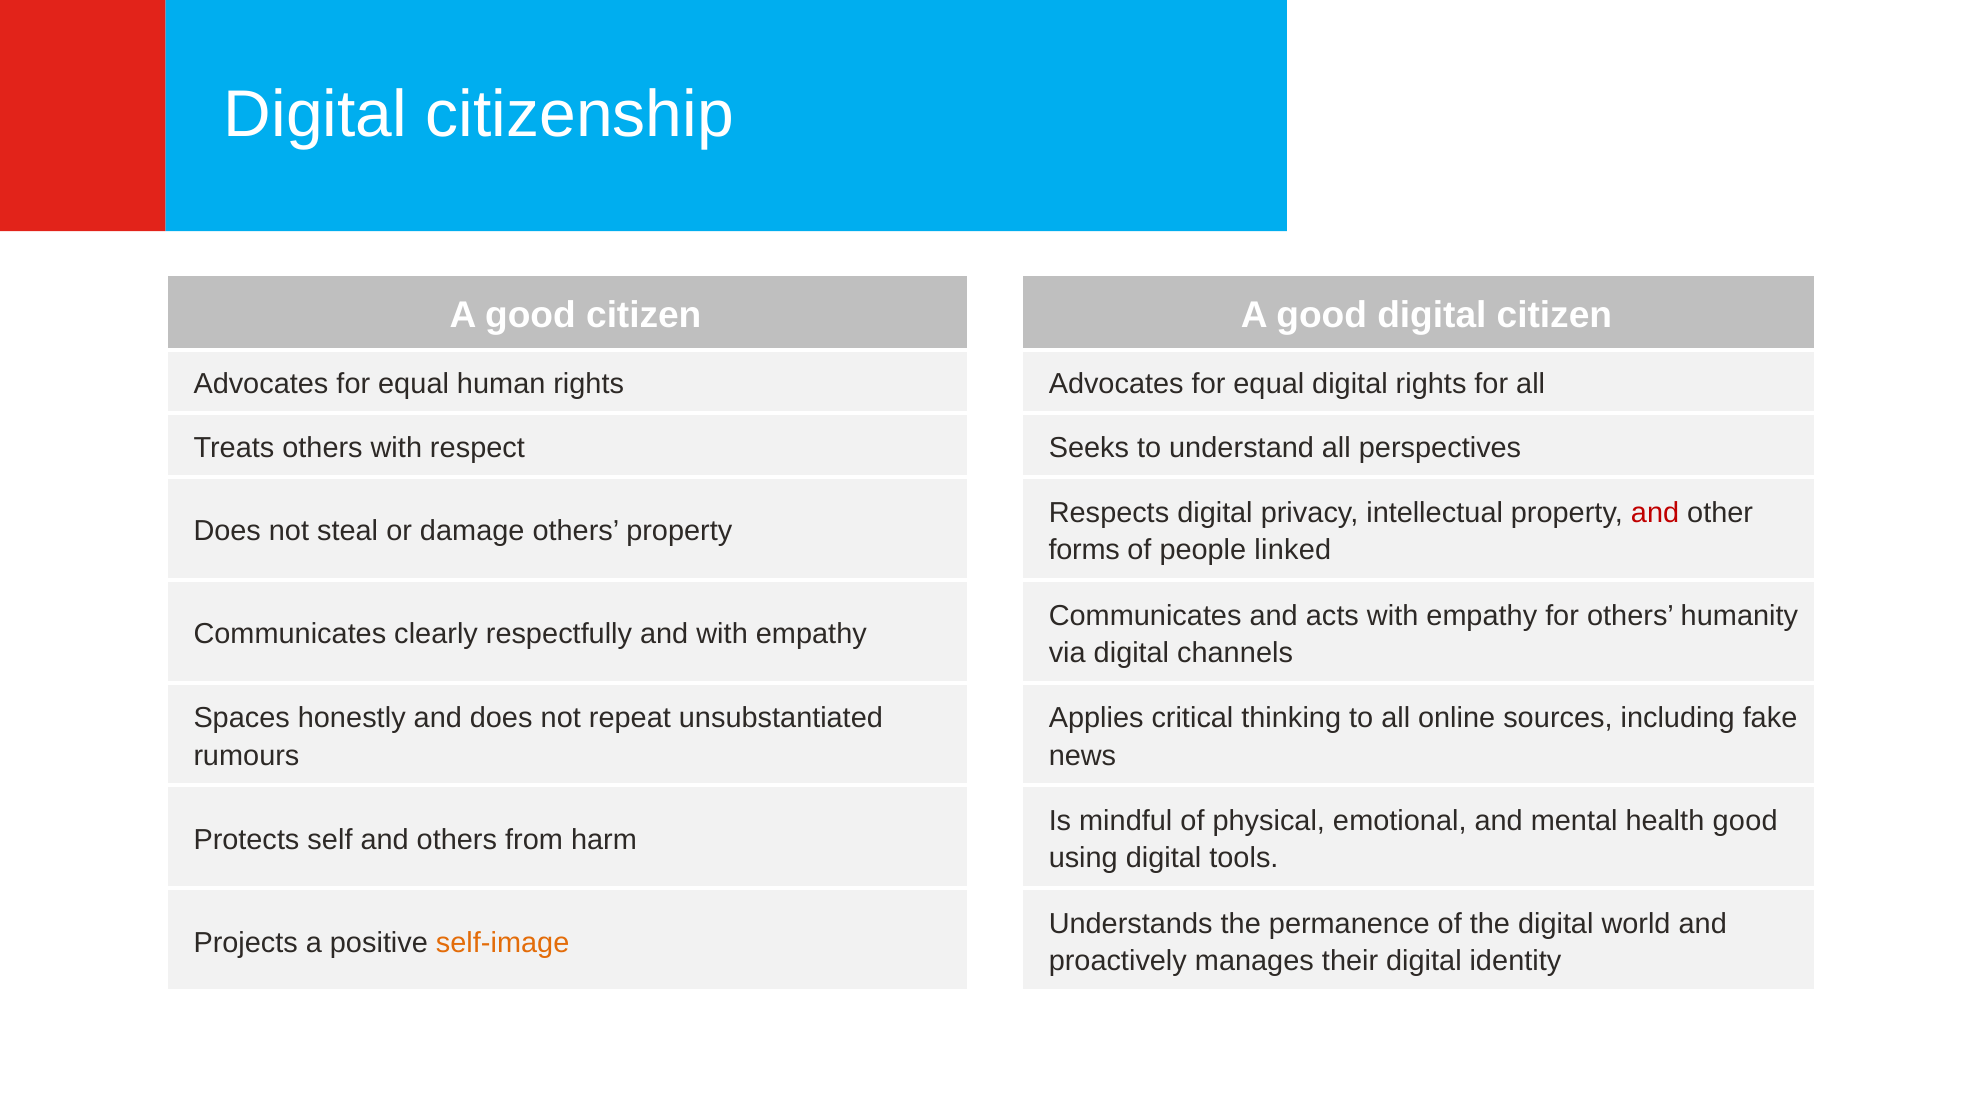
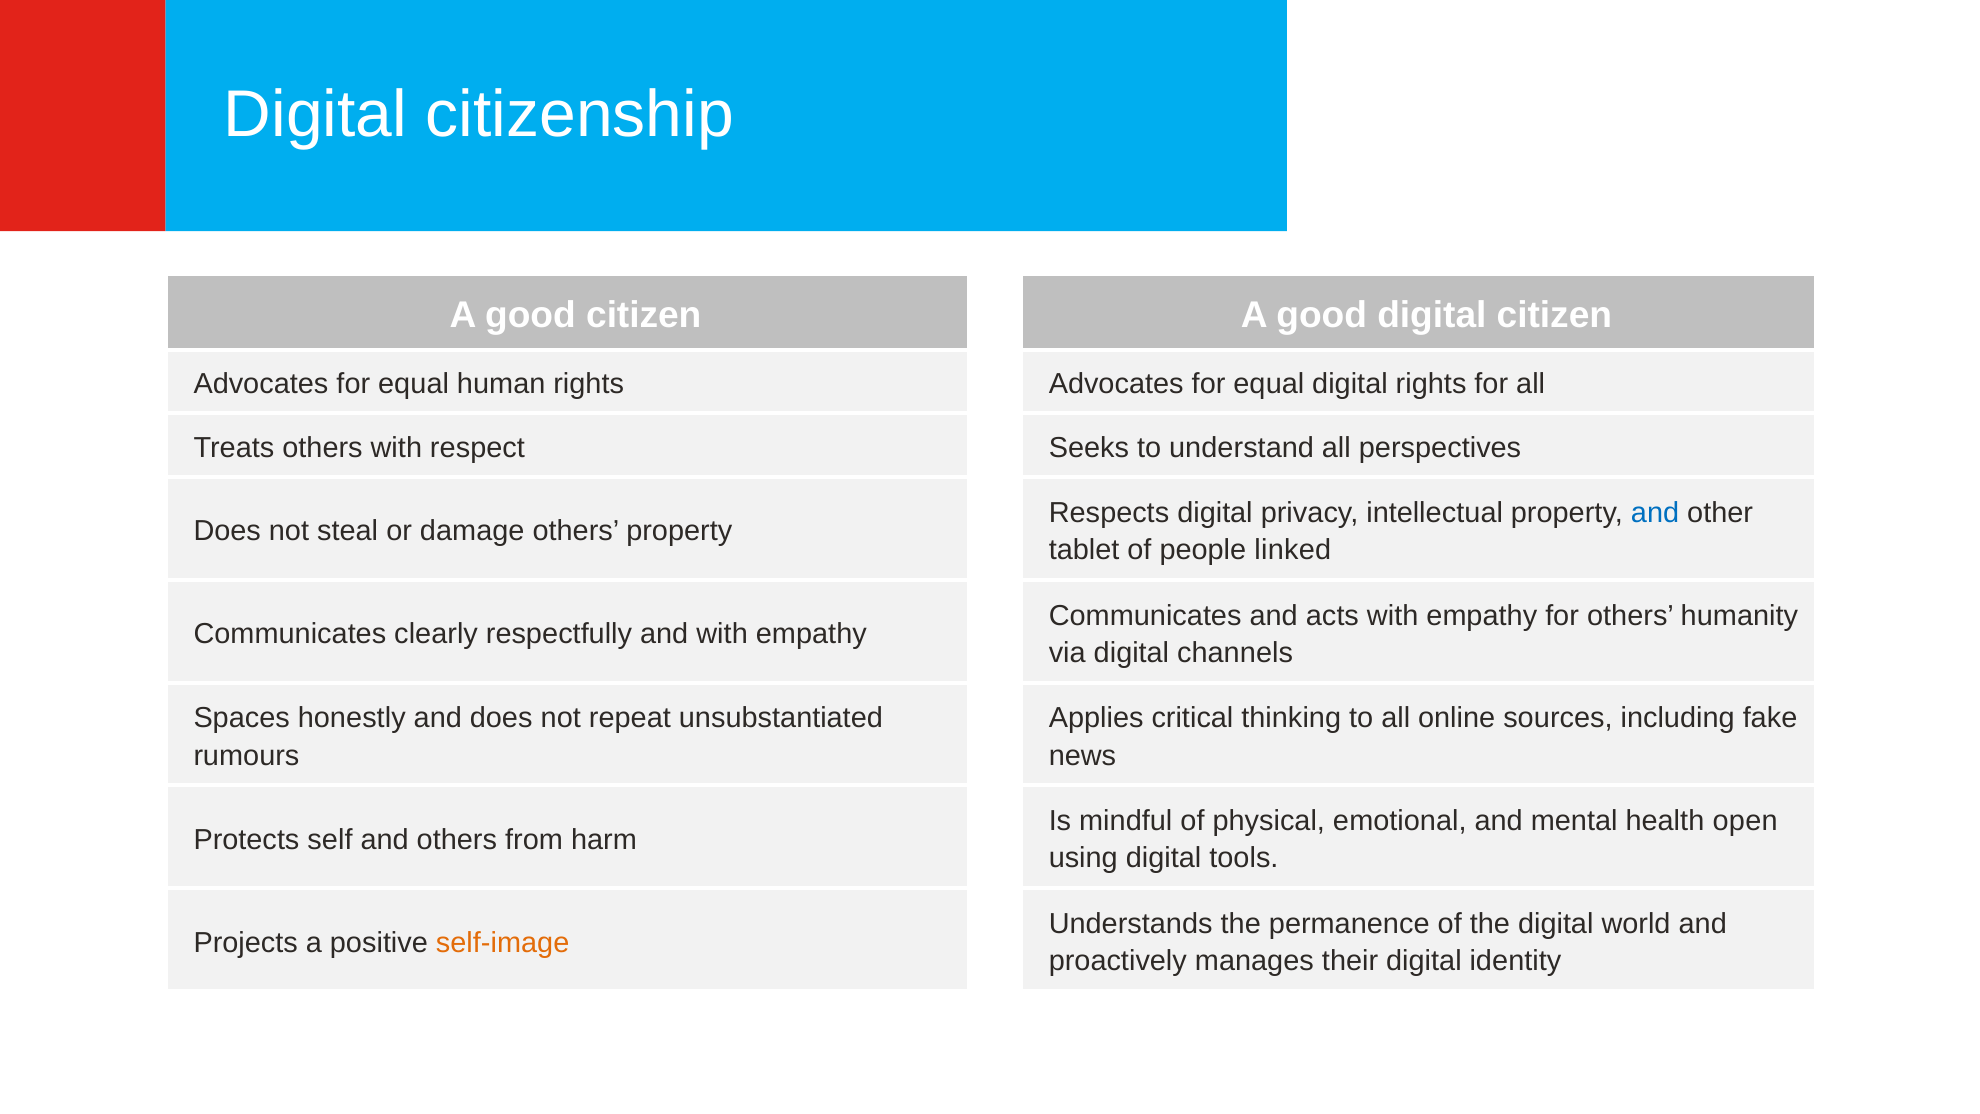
and at (1655, 513) colour: red -> blue
forms: forms -> tablet
health good: good -> open
